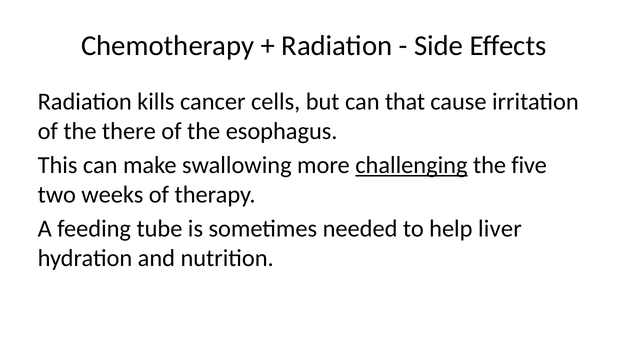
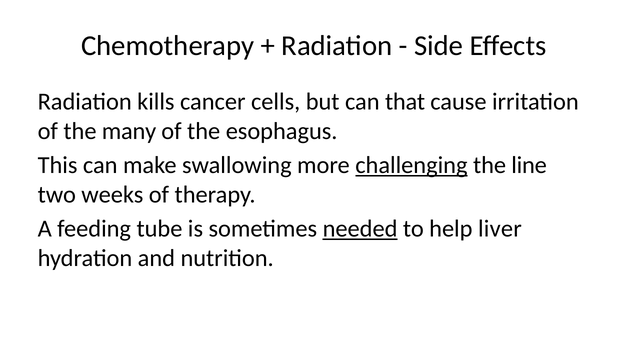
there: there -> many
five: five -> line
needed underline: none -> present
